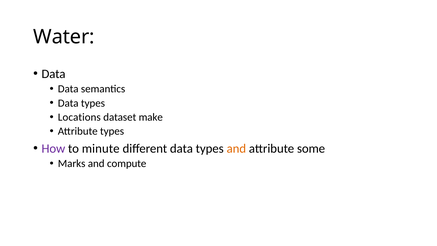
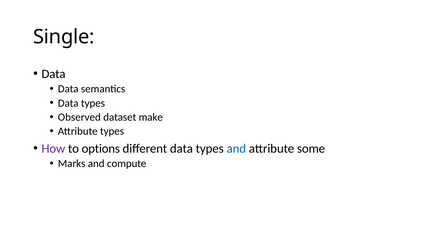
Water: Water -> Single
Locations: Locations -> Observed
minute: minute -> options
and at (236, 148) colour: orange -> blue
